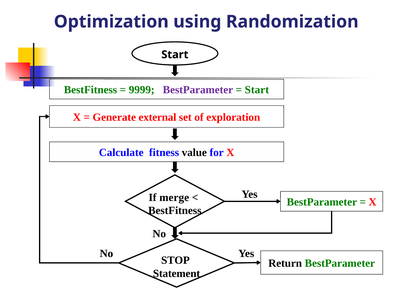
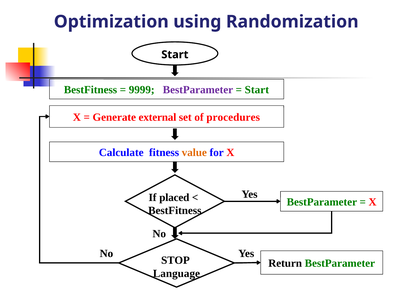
exploration: exploration -> procedures
value colour: black -> orange
merge: merge -> placed
Statement: Statement -> Language
